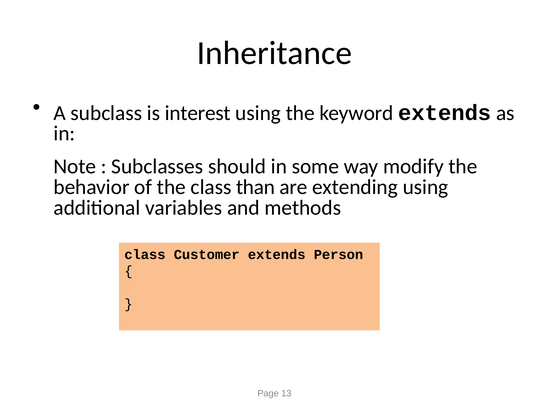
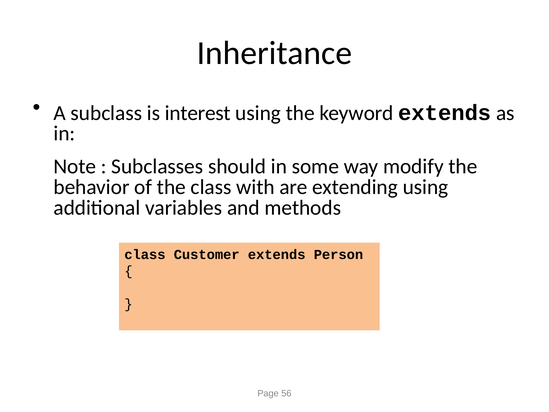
than: than -> with
13: 13 -> 56
